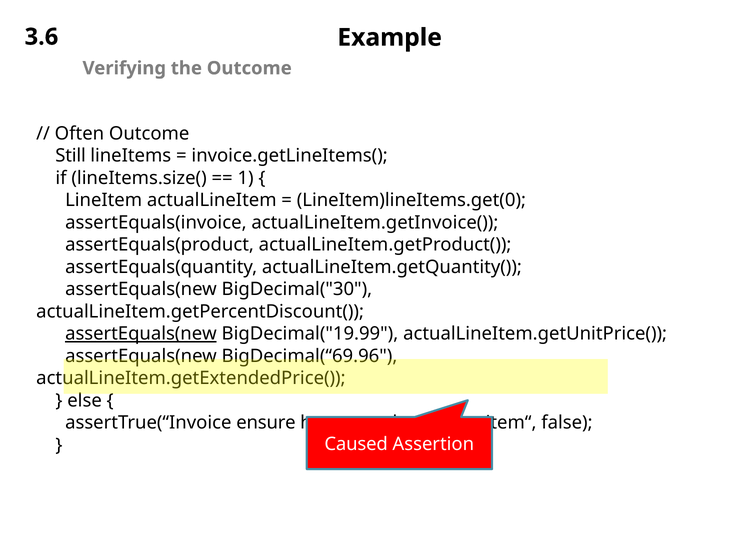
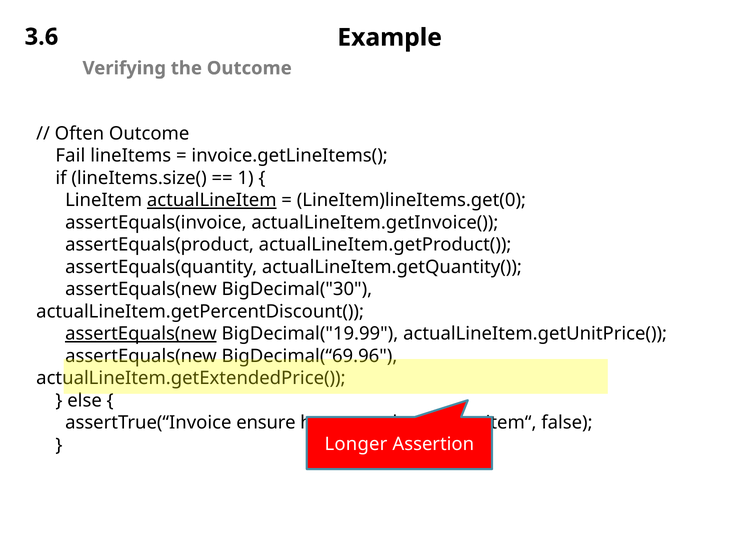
Still: Still -> Fail
actualLineItem underline: none -> present
Caused: Caused -> Longer
